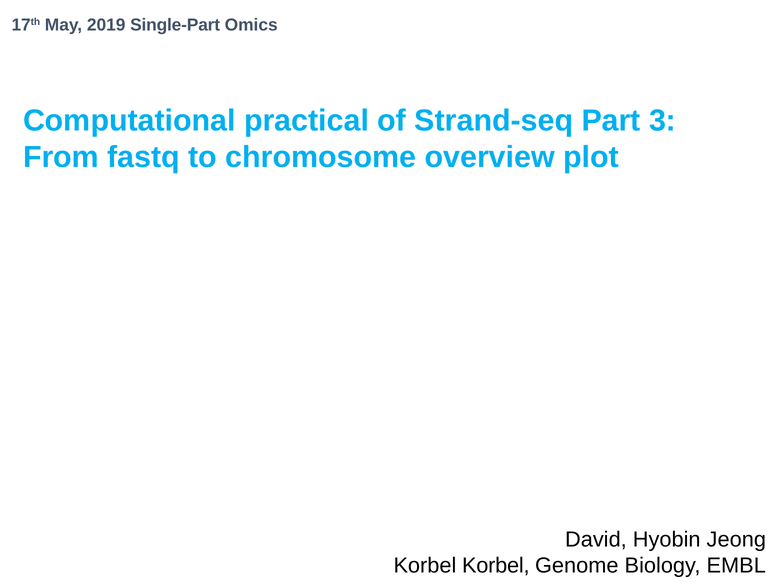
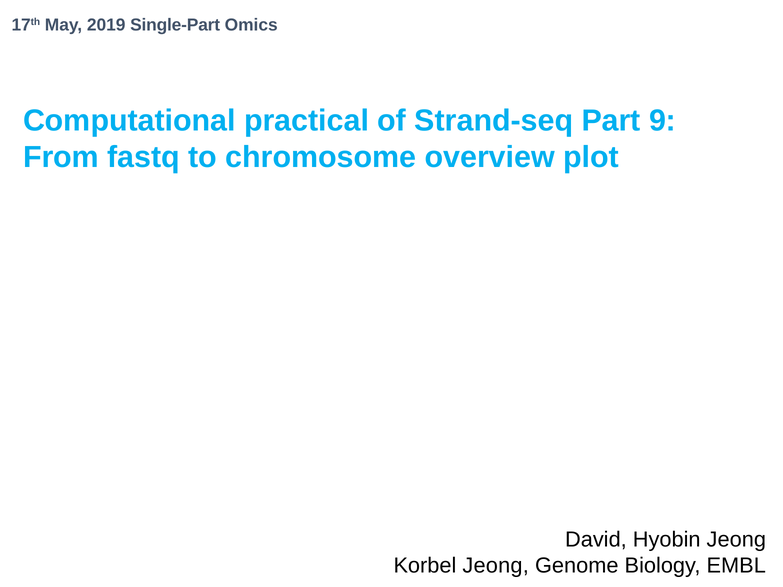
3: 3 -> 9
Korbel Korbel: Korbel -> Jeong
